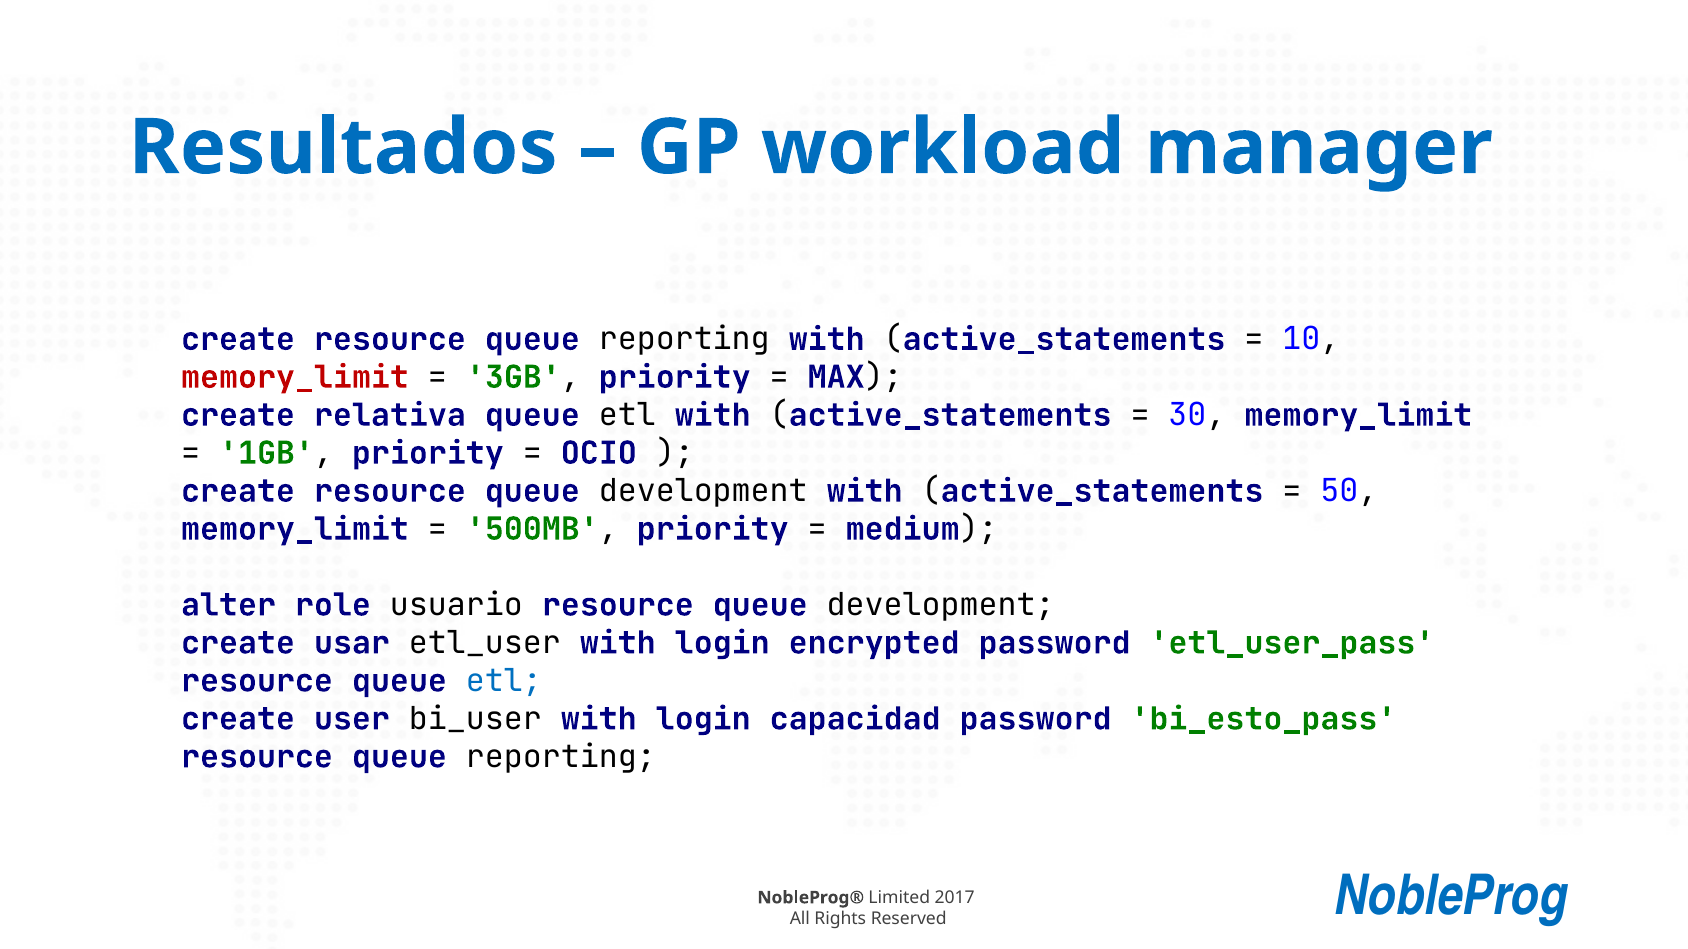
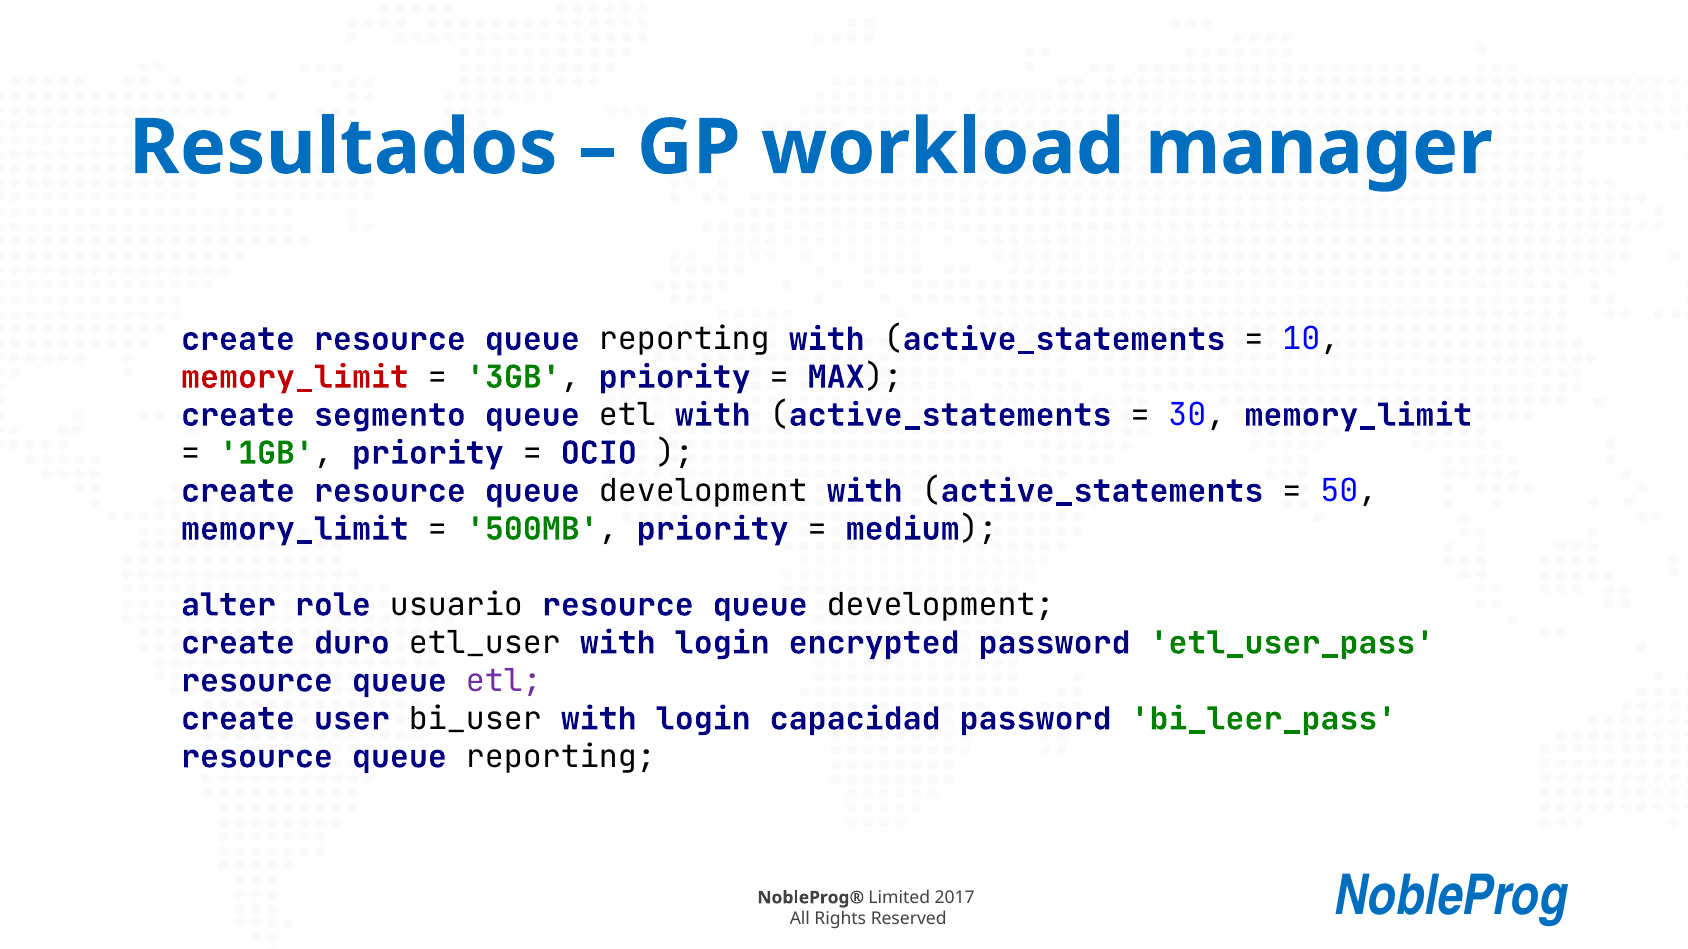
relativa: relativa -> segmento
usar: usar -> duro
etl at (504, 681) colour: blue -> purple
bi_esto_pass: bi_esto_pass -> bi_leer_pass
